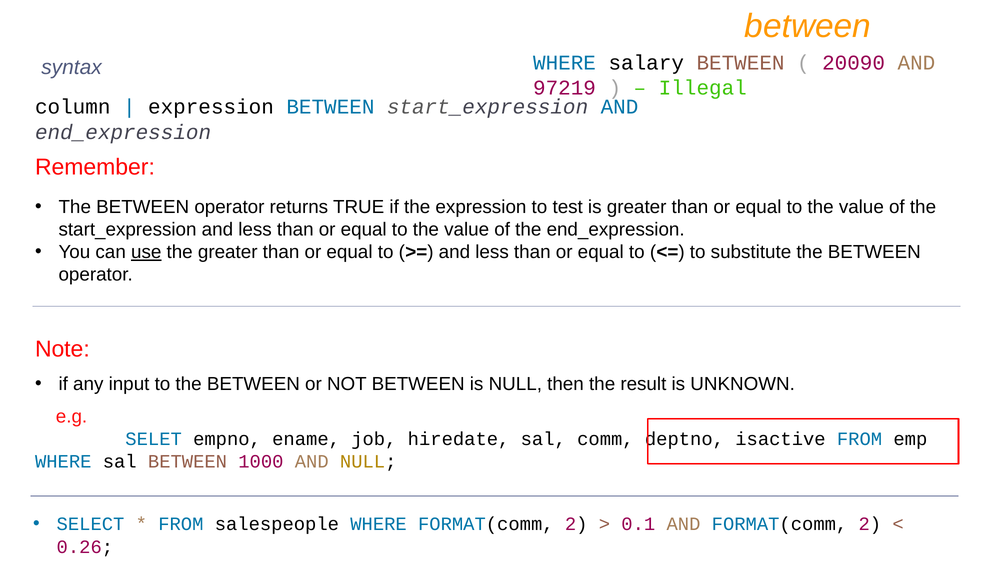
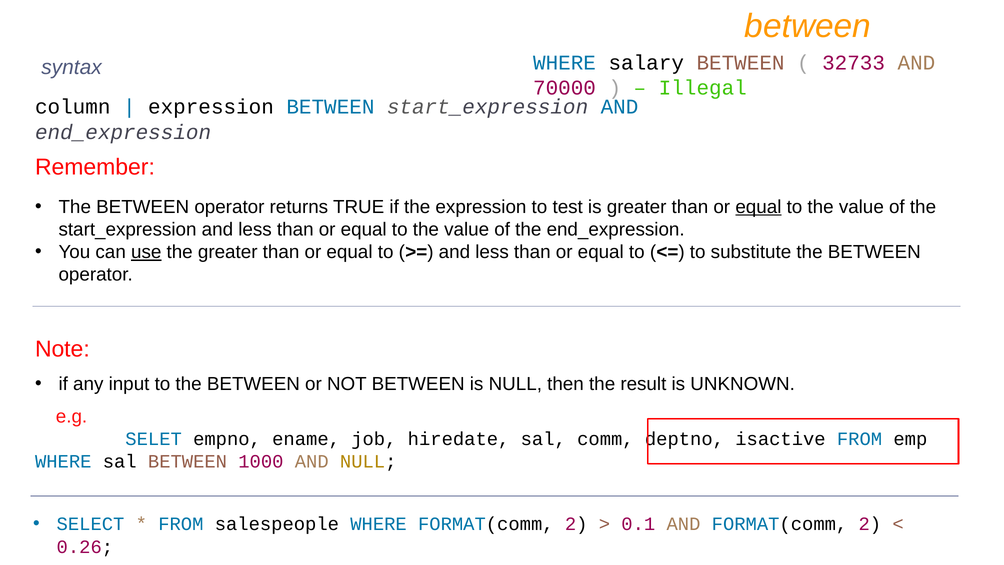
20090: 20090 -> 32733
97219: 97219 -> 70000
equal at (758, 207) underline: none -> present
